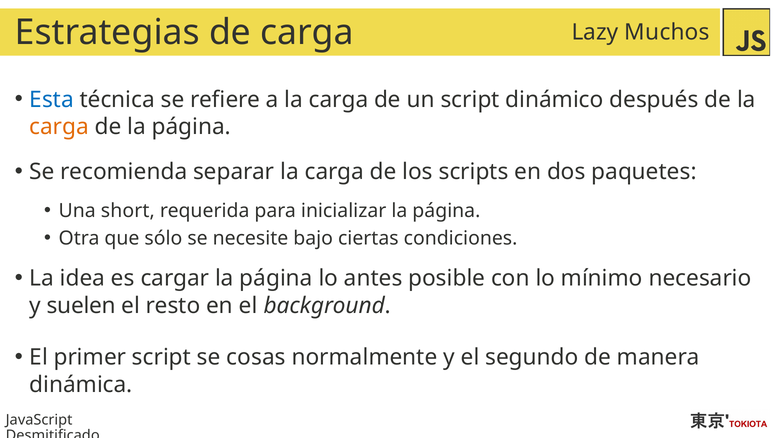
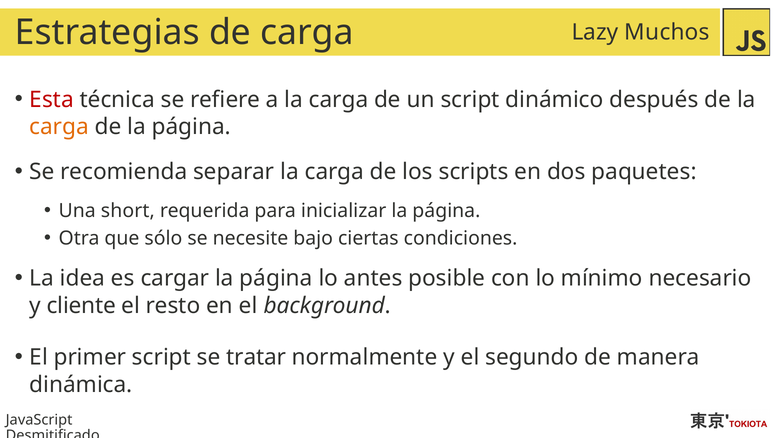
Esta colour: blue -> red
suelen: suelen -> cliente
cosas: cosas -> tratar
